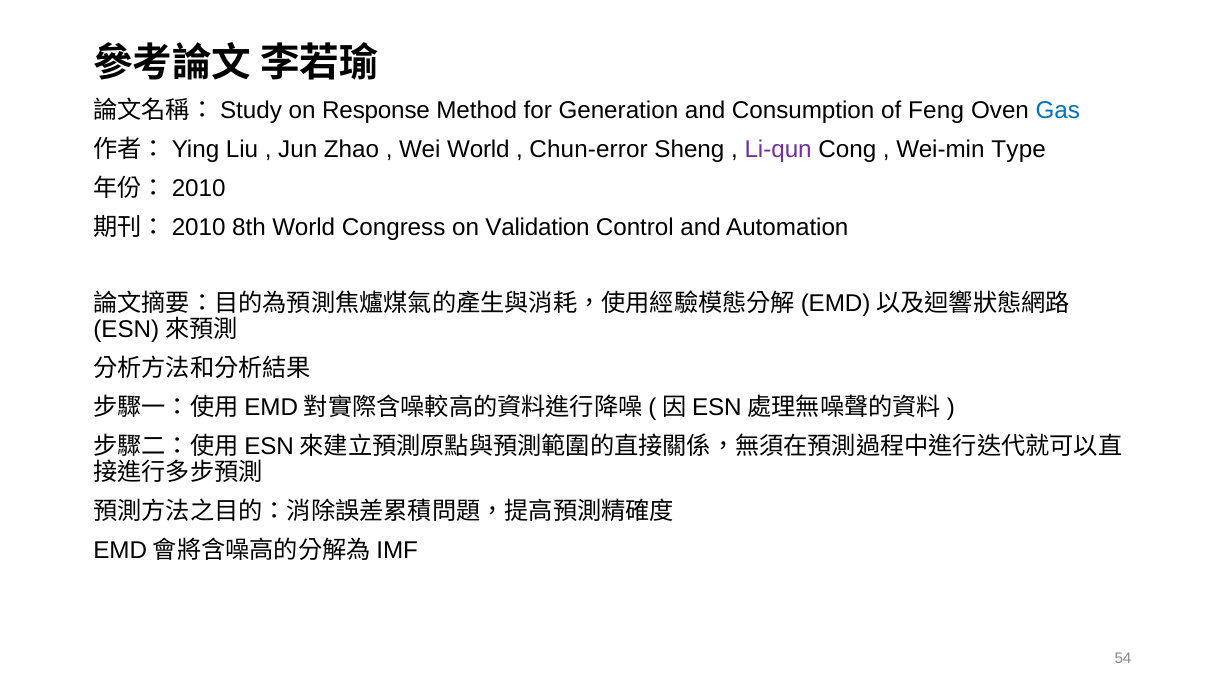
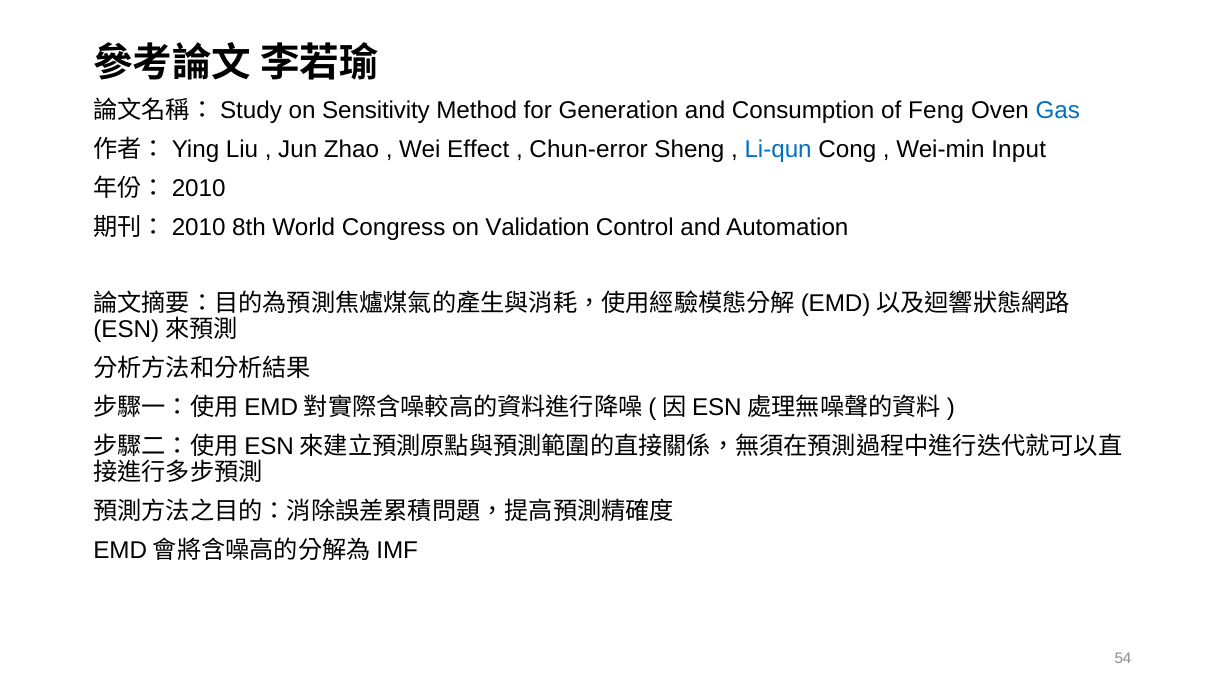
Response: Response -> Sensitivity
Wei World: World -> Effect
Li-qun colour: purple -> blue
Type: Type -> Input
